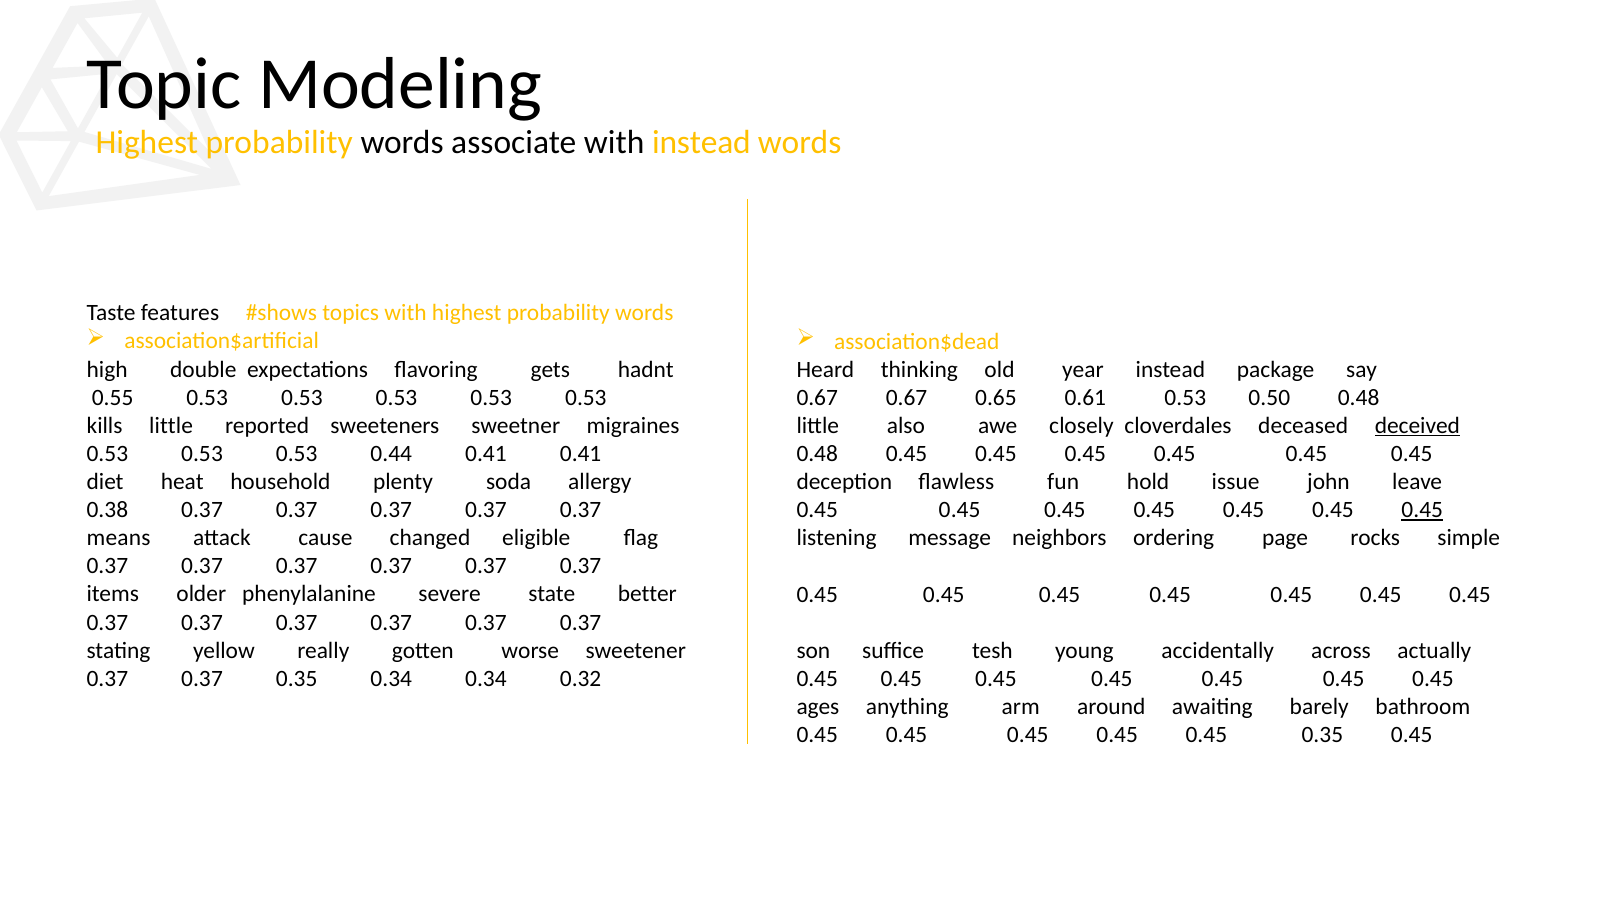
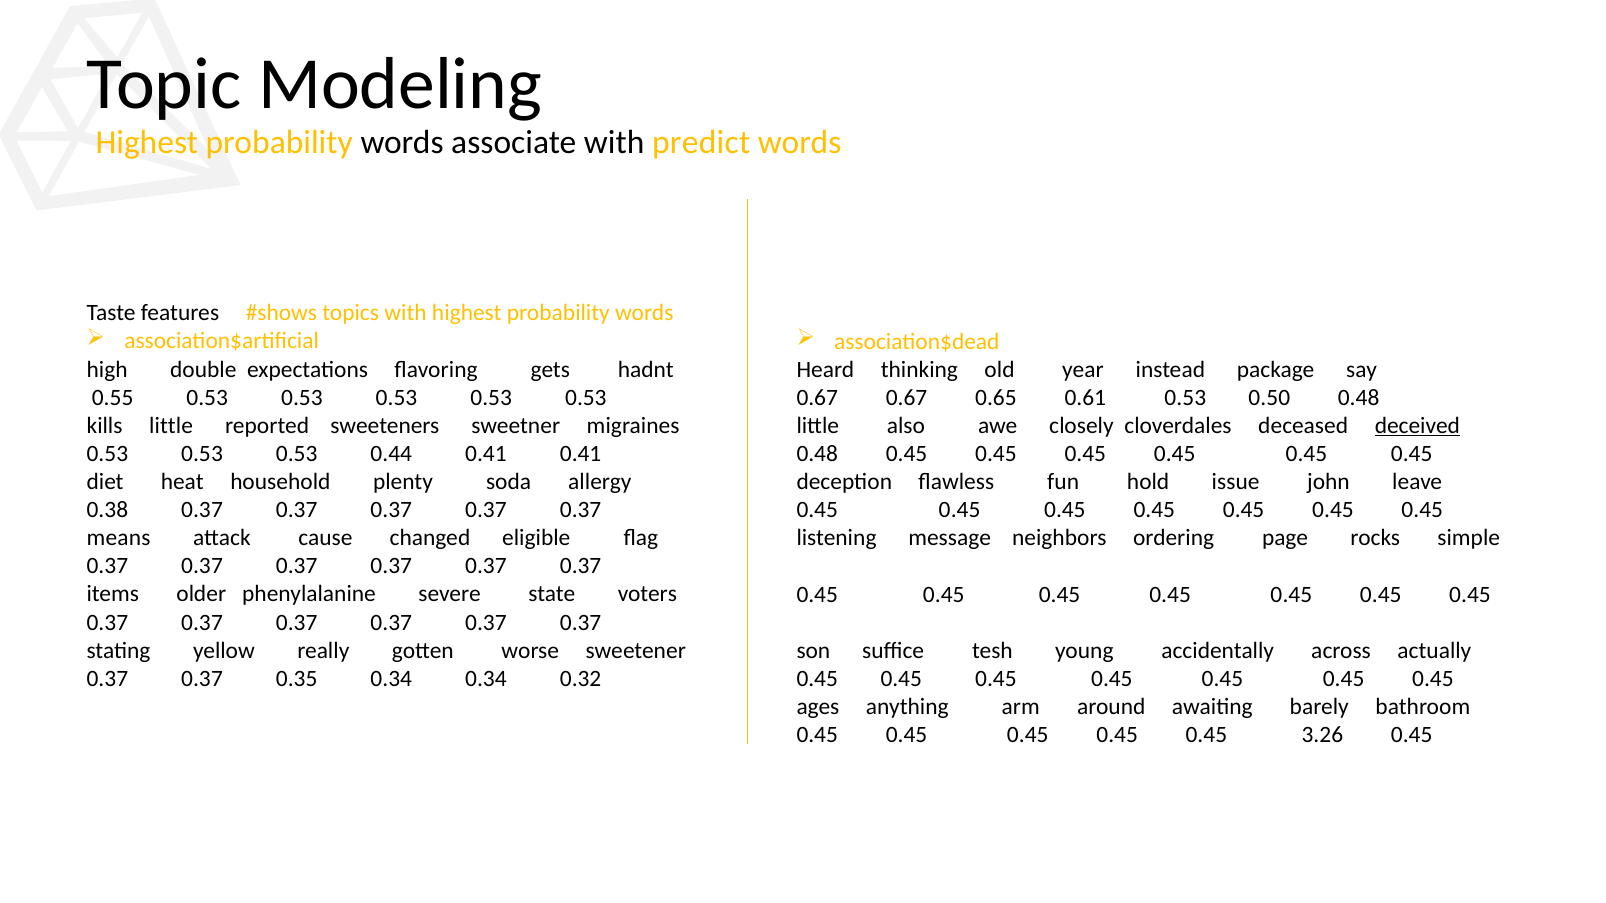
with instead: instead -> predict
0.45 at (1422, 510) underline: present -> none
better: better -> voters
0.45 0.35: 0.35 -> 3.26
